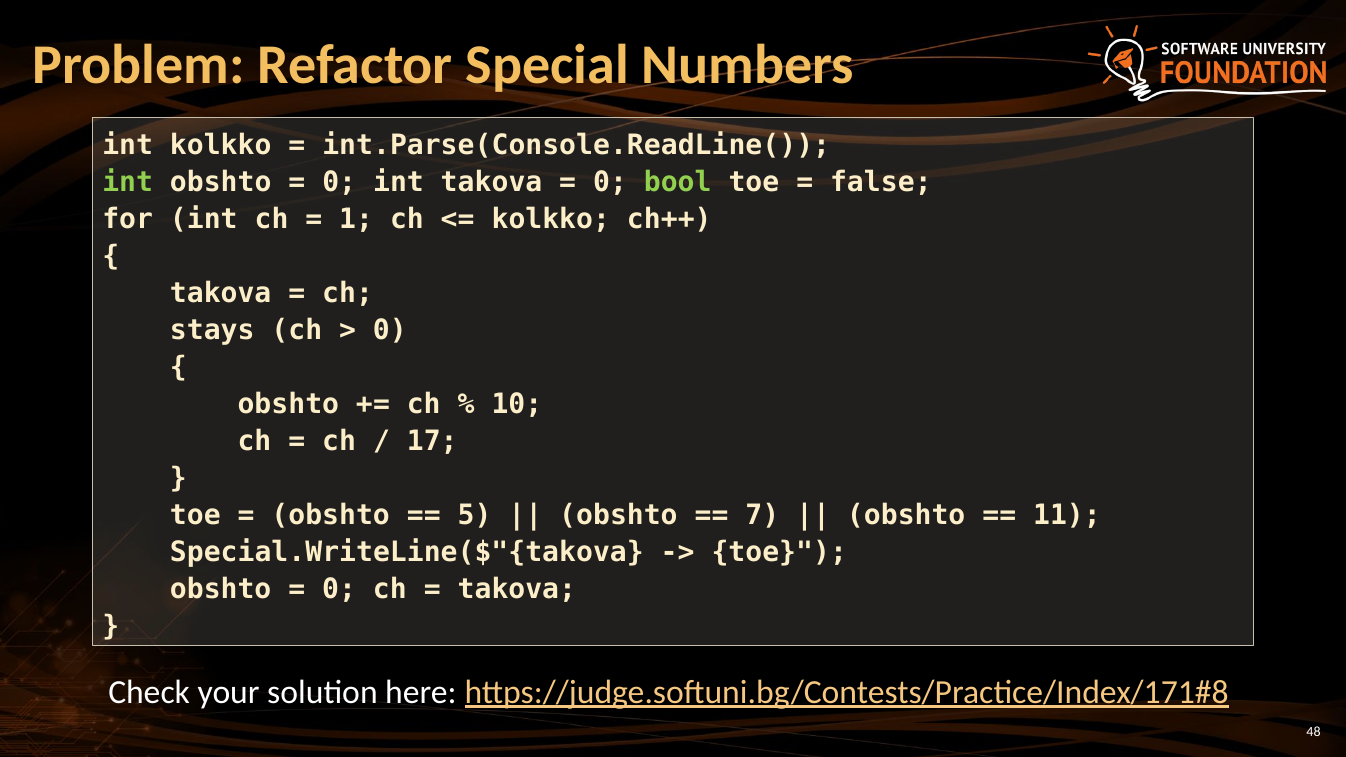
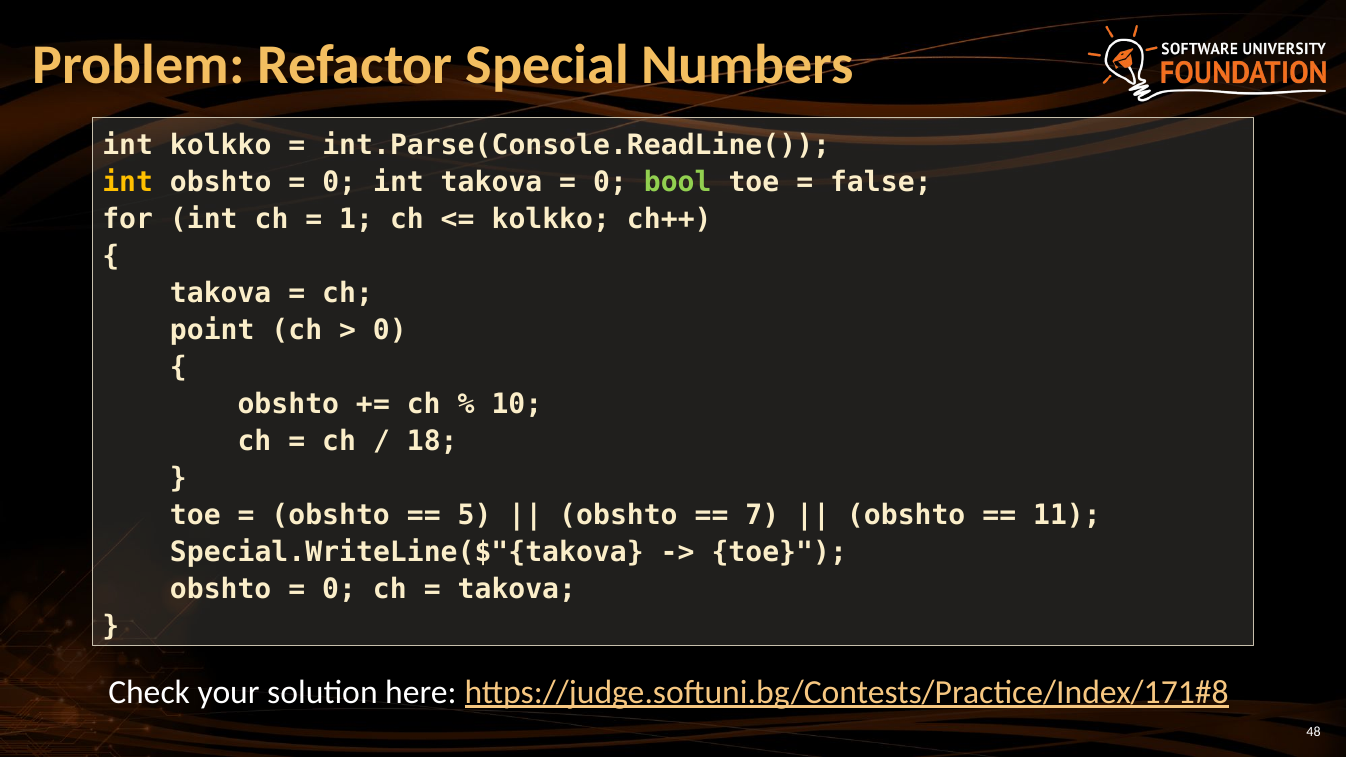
int at (128, 182) colour: light green -> yellow
stays: stays -> point
17: 17 -> 18
